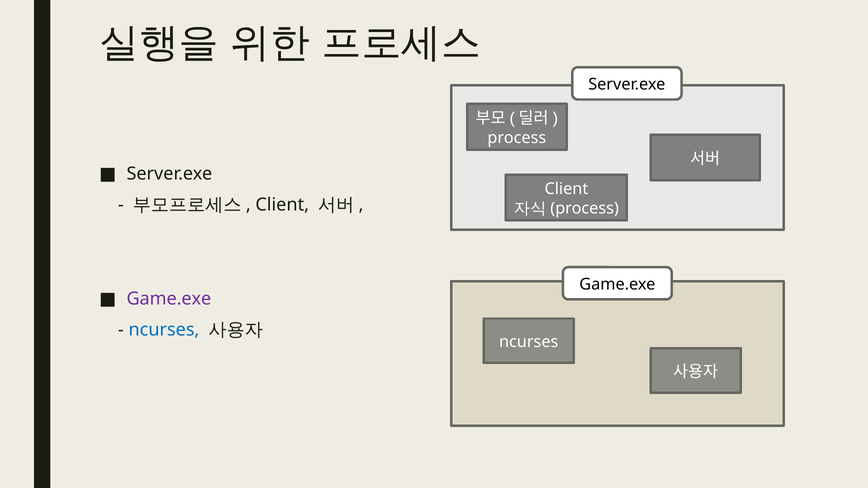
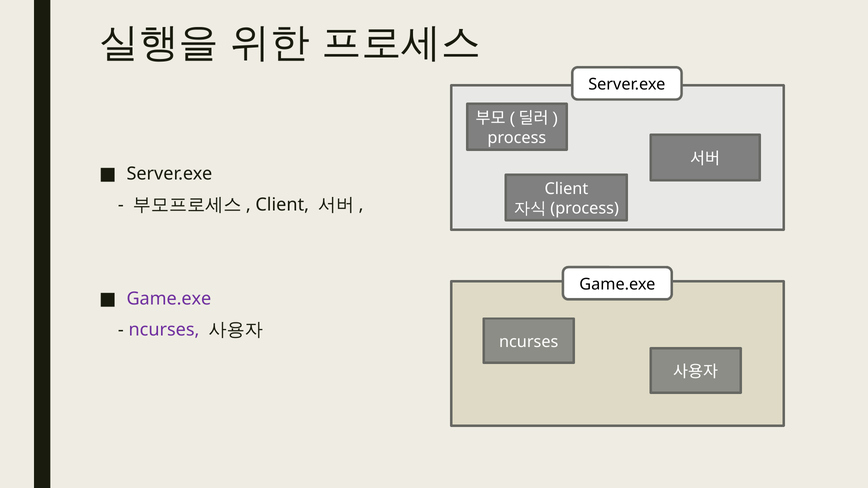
ncurses at (164, 330) colour: blue -> purple
